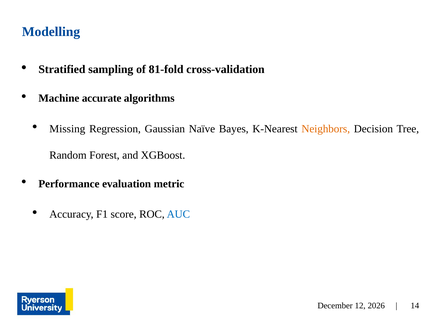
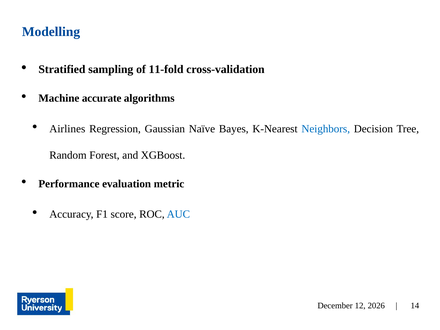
81-fold: 81-fold -> 11-fold
Missing: Missing -> Airlines
Neighbors colour: orange -> blue
